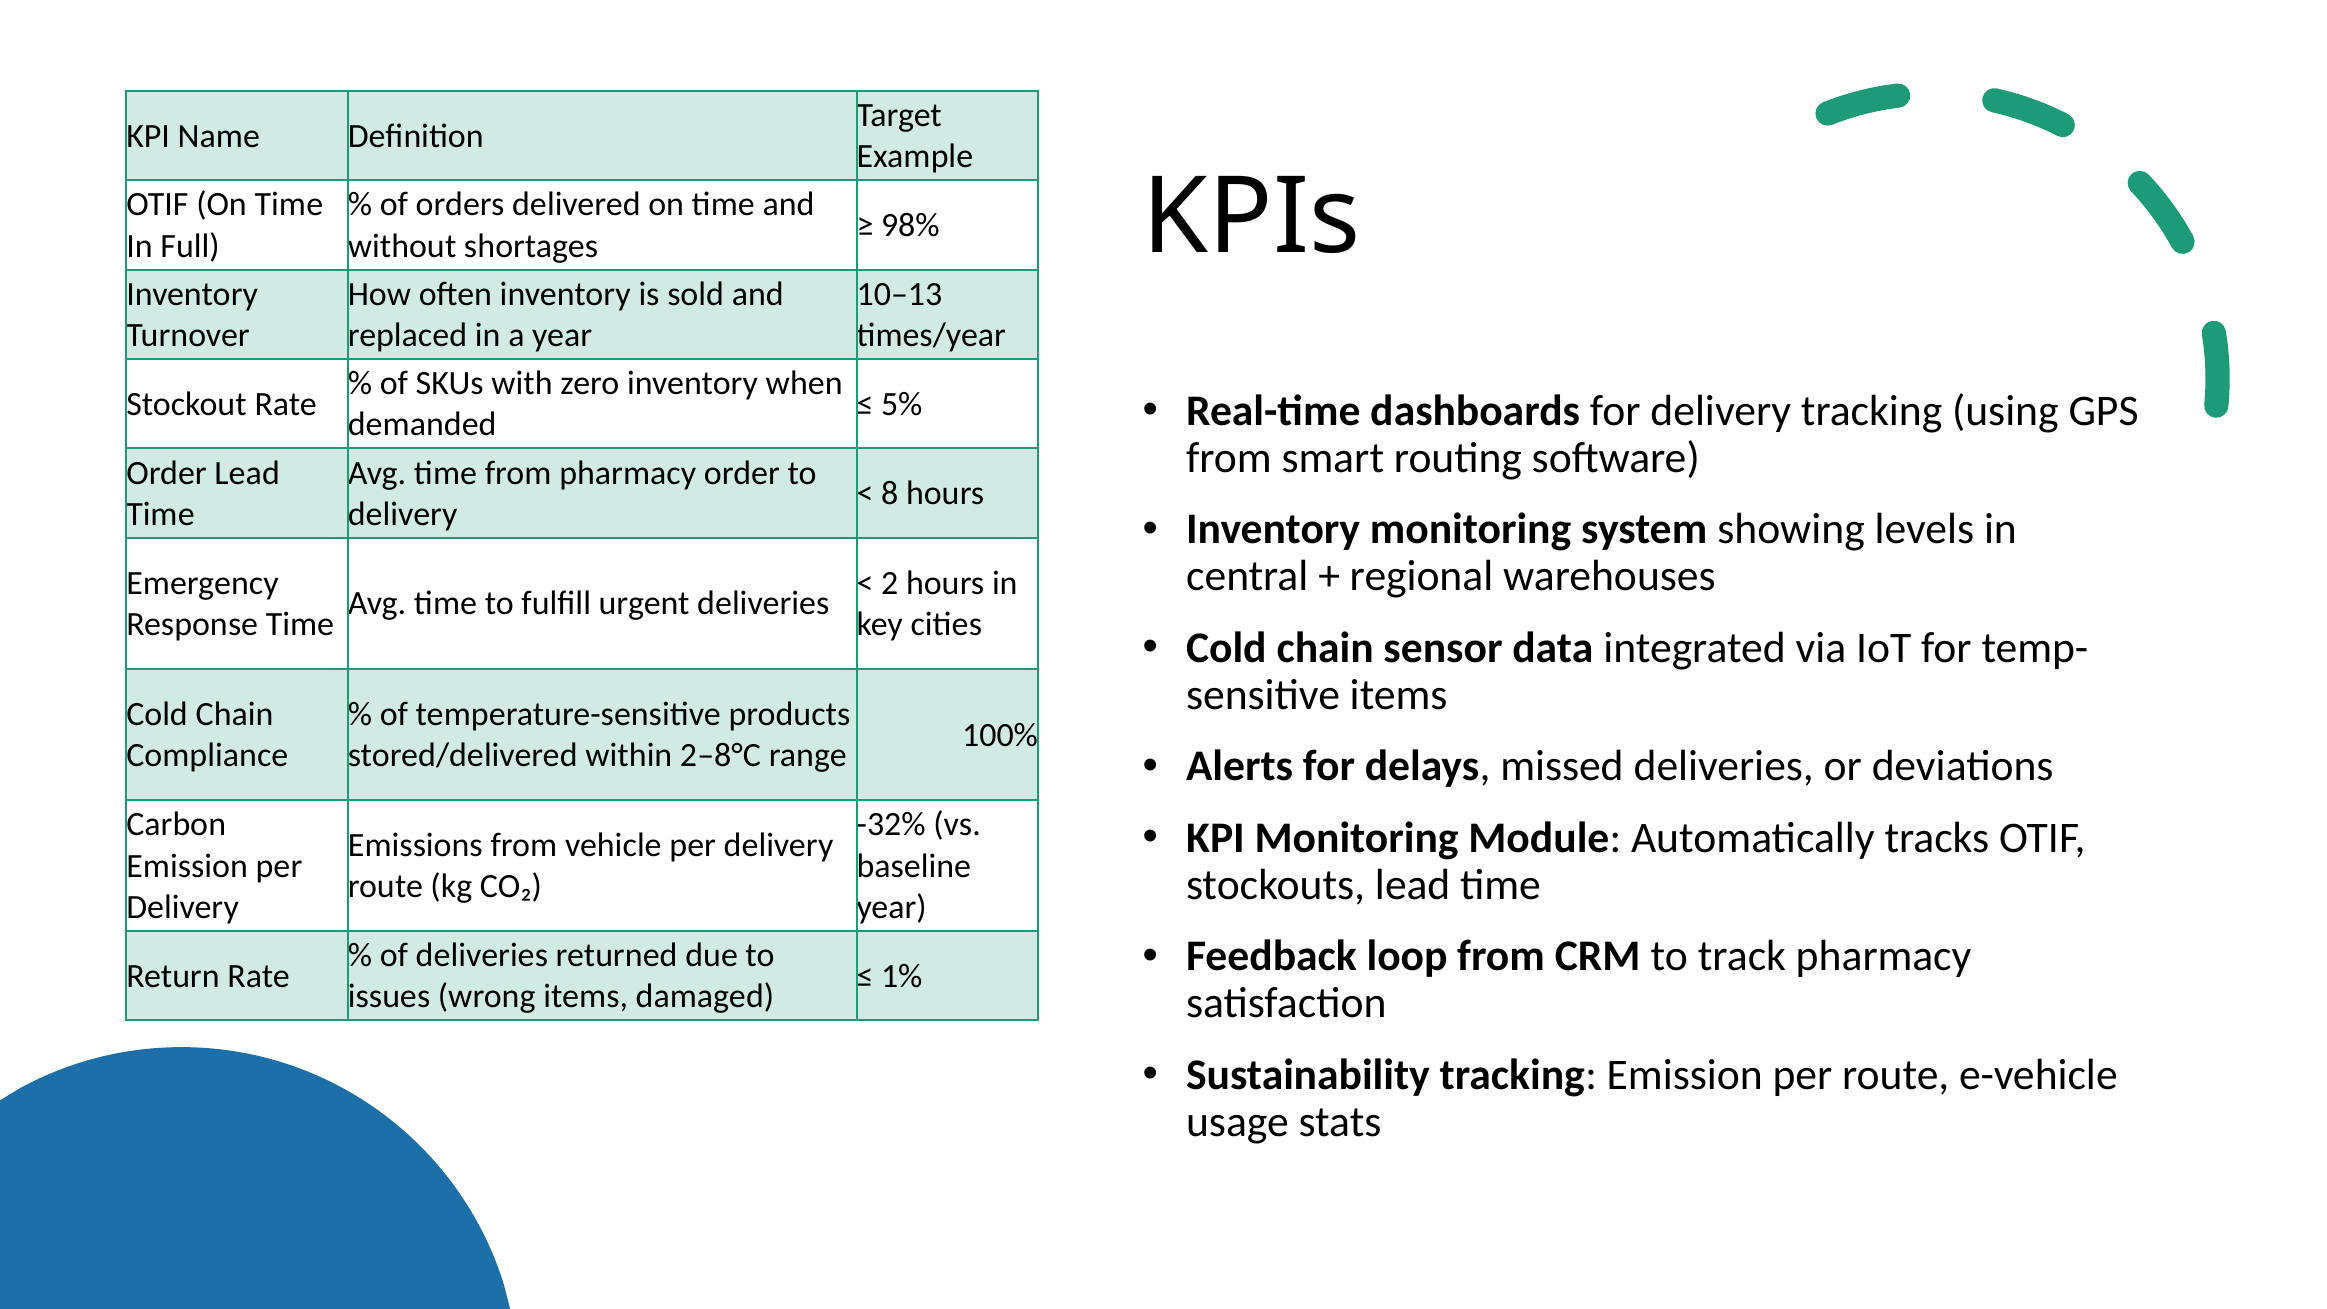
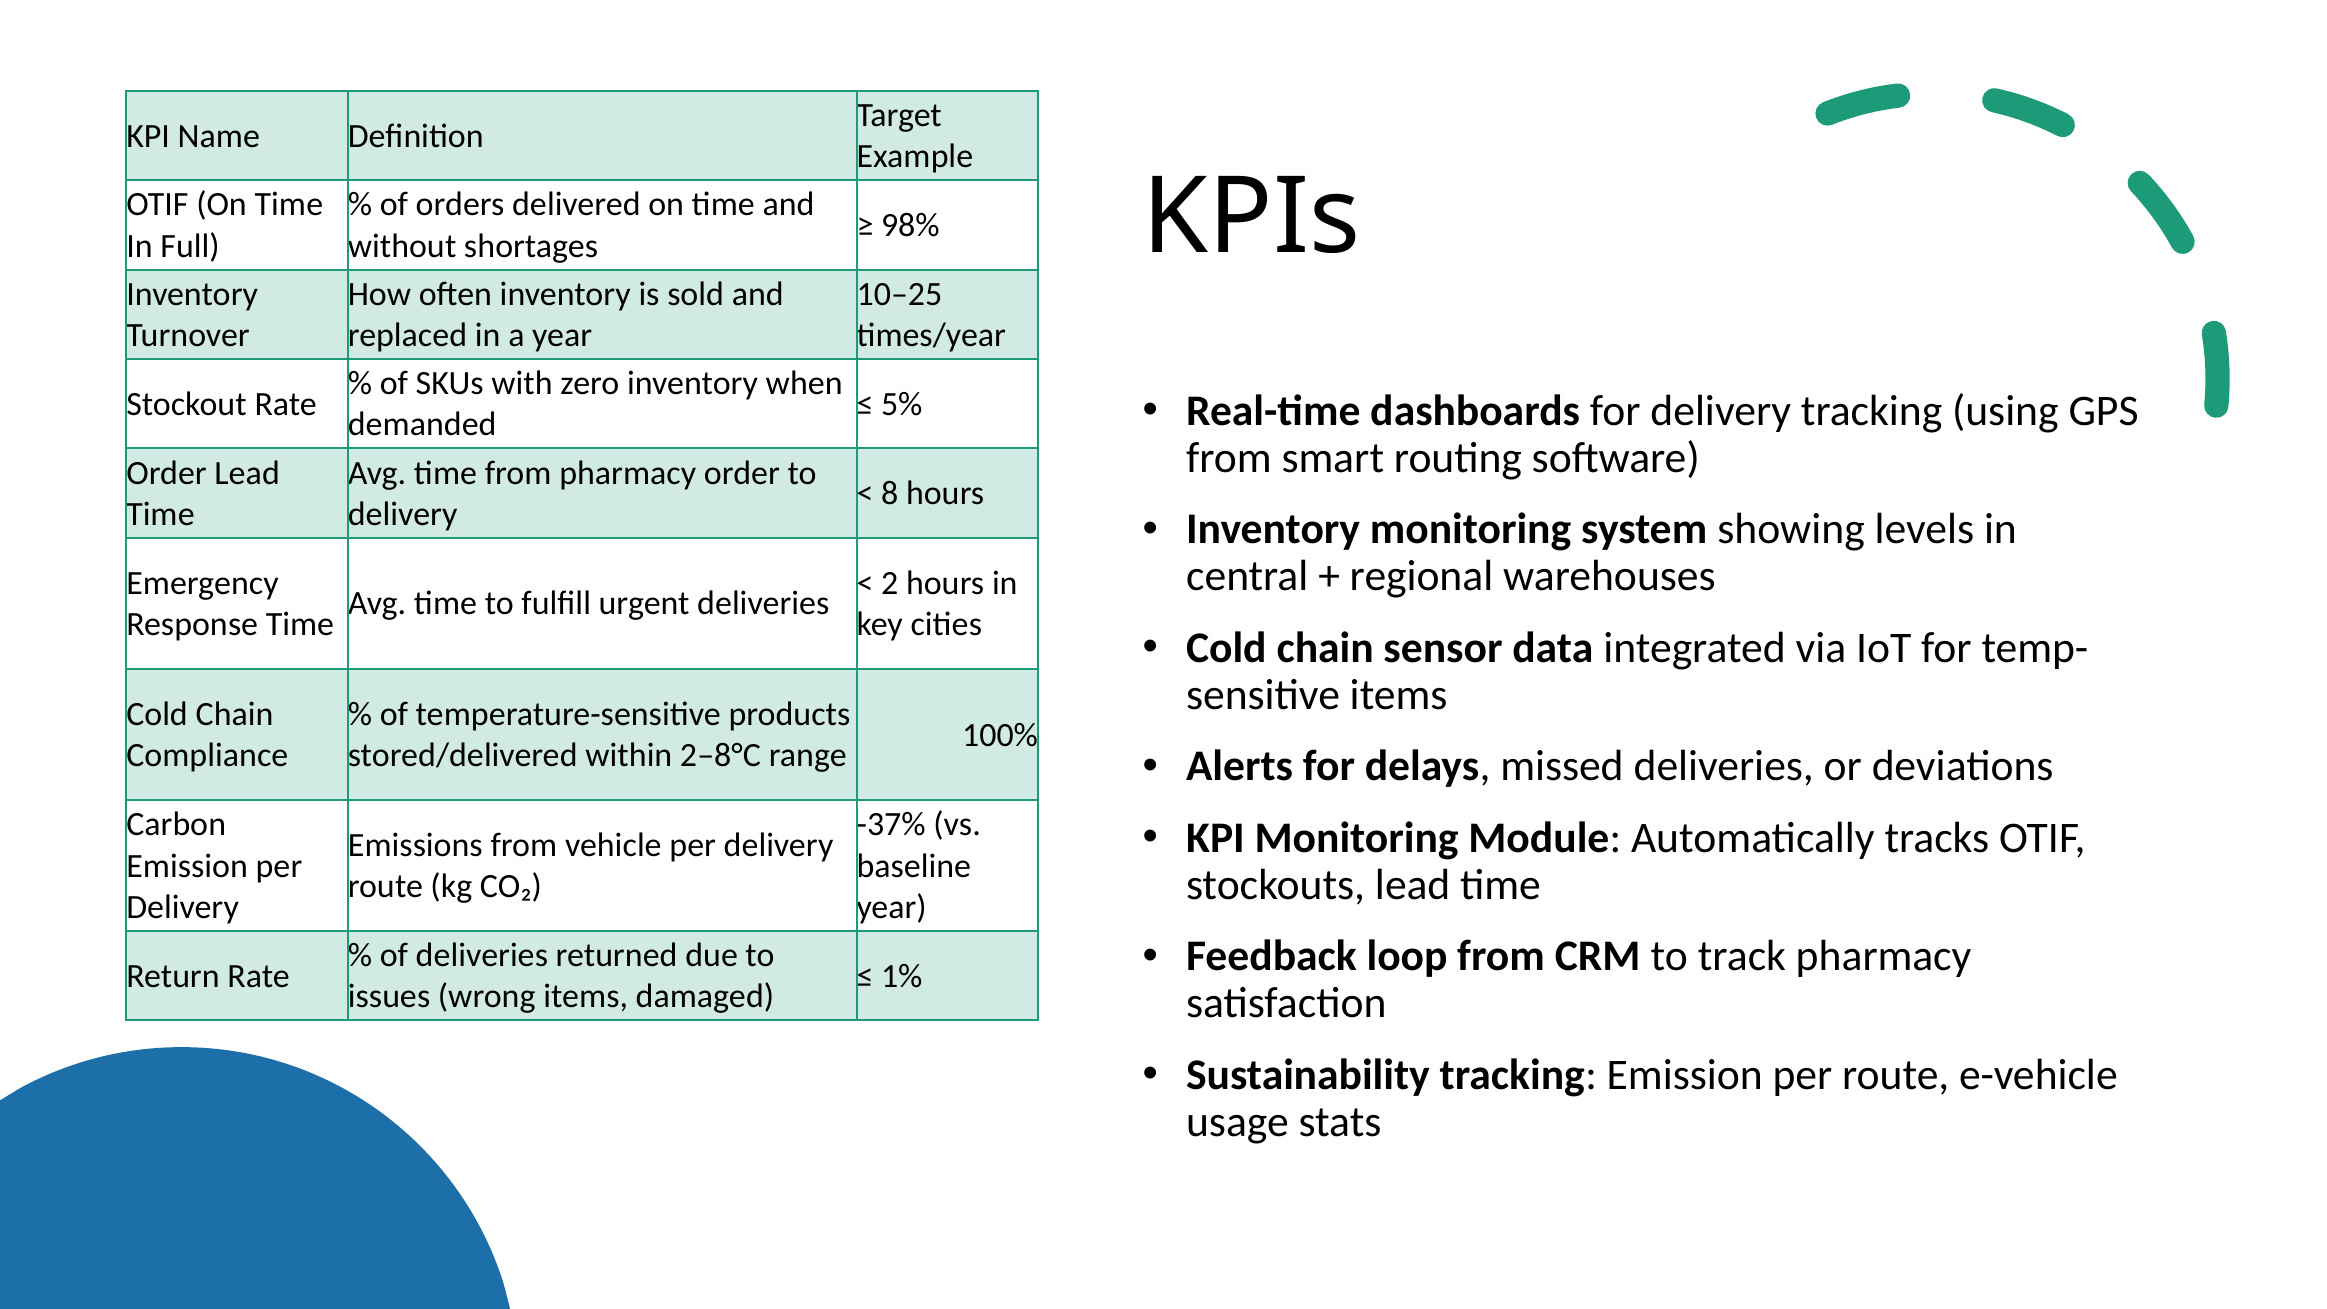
10–13: 10–13 -> 10–25
-32%: -32% -> -37%
